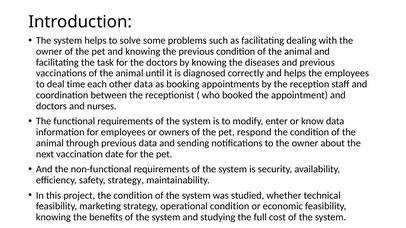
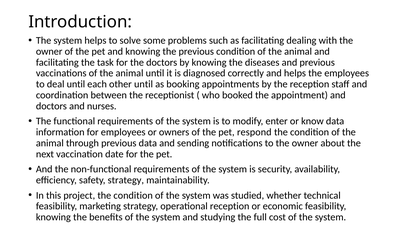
deal time: time -> until
other data: data -> until
operational condition: condition -> reception
